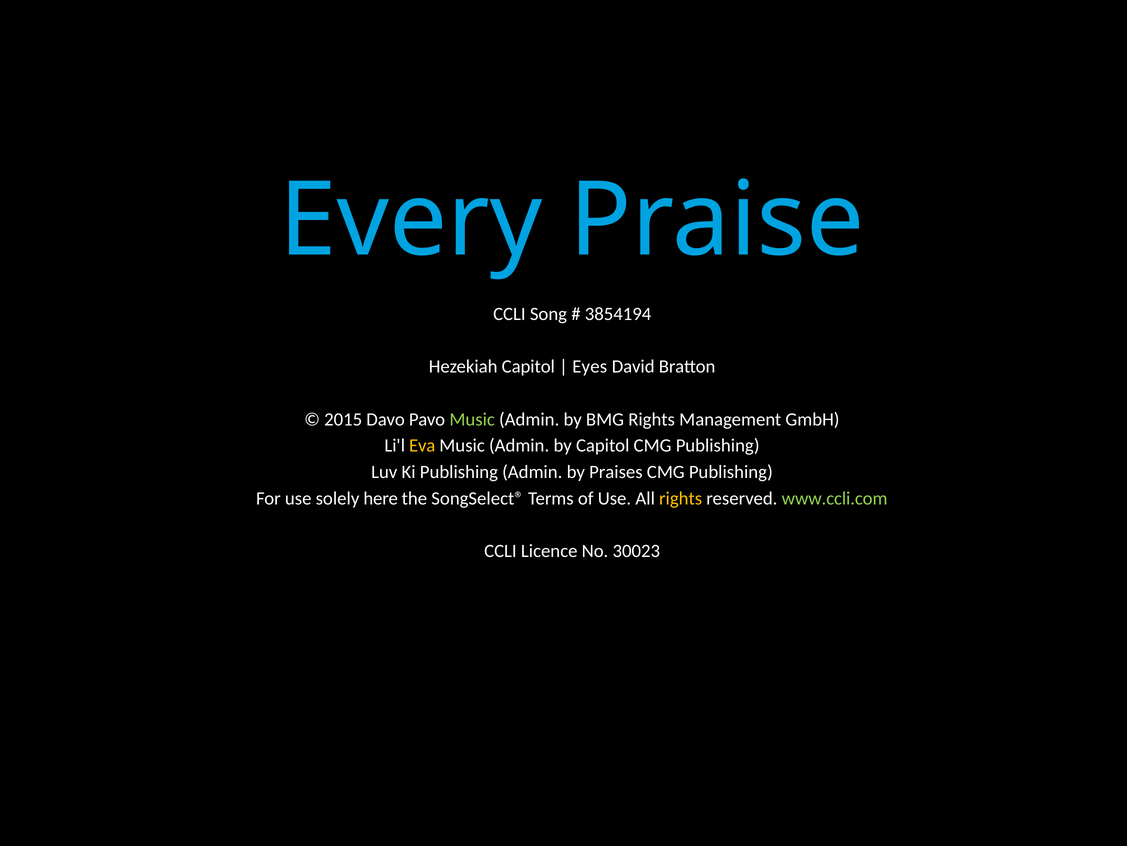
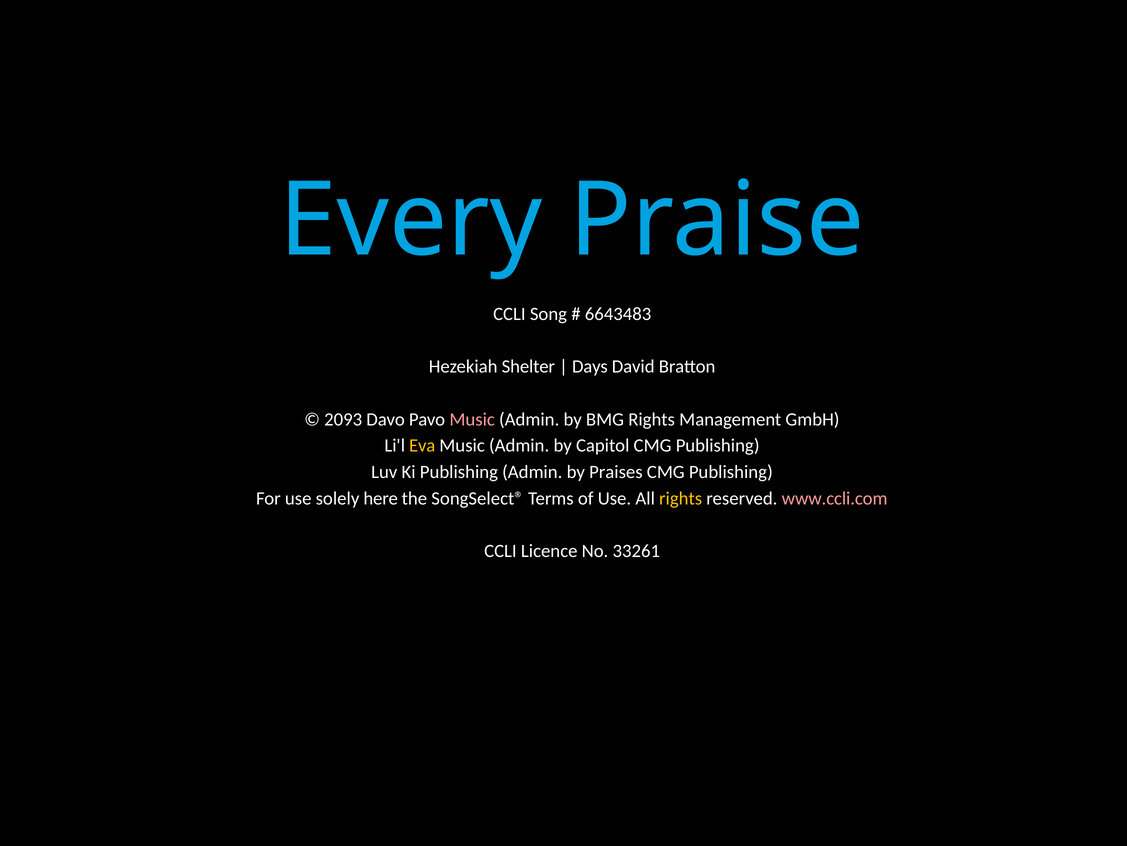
3854194: 3854194 -> 6643483
Hezekiah Capitol: Capitol -> Shelter
Eyes: Eyes -> Days
2015: 2015 -> 2093
Music at (472, 419) colour: light green -> pink
www.ccli.com colour: light green -> pink
30023: 30023 -> 33261
